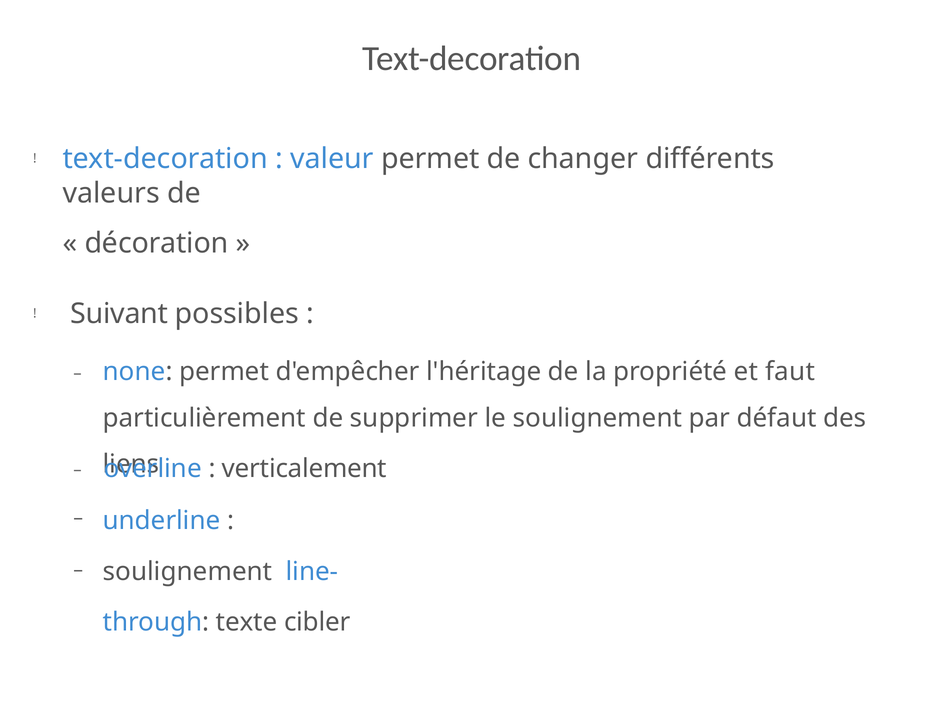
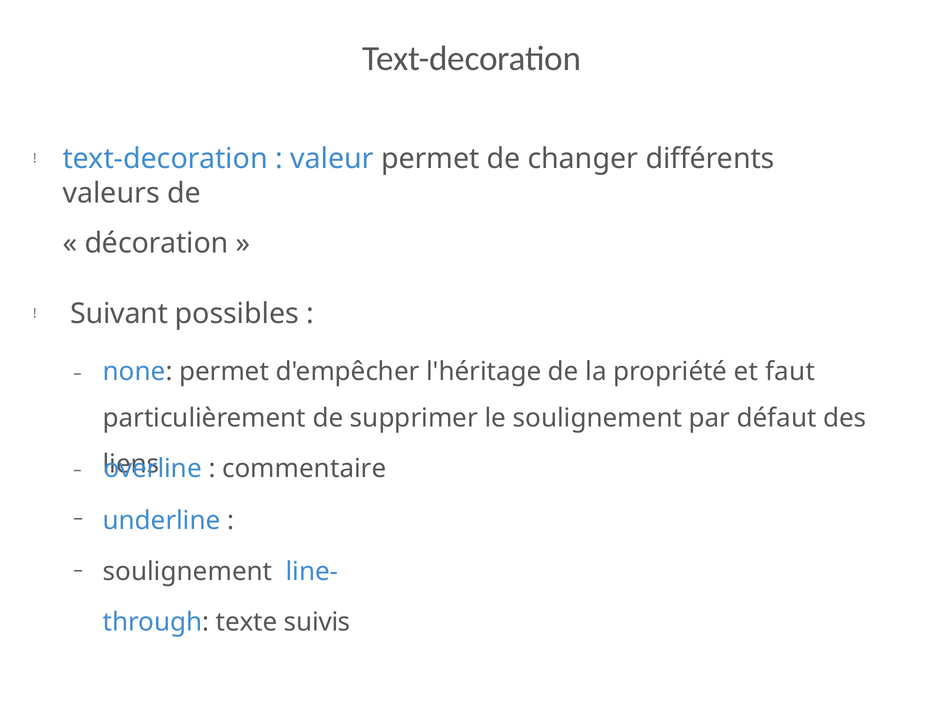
verticalement: verticalement -> commentaire
cibler: cibler -> suivis
